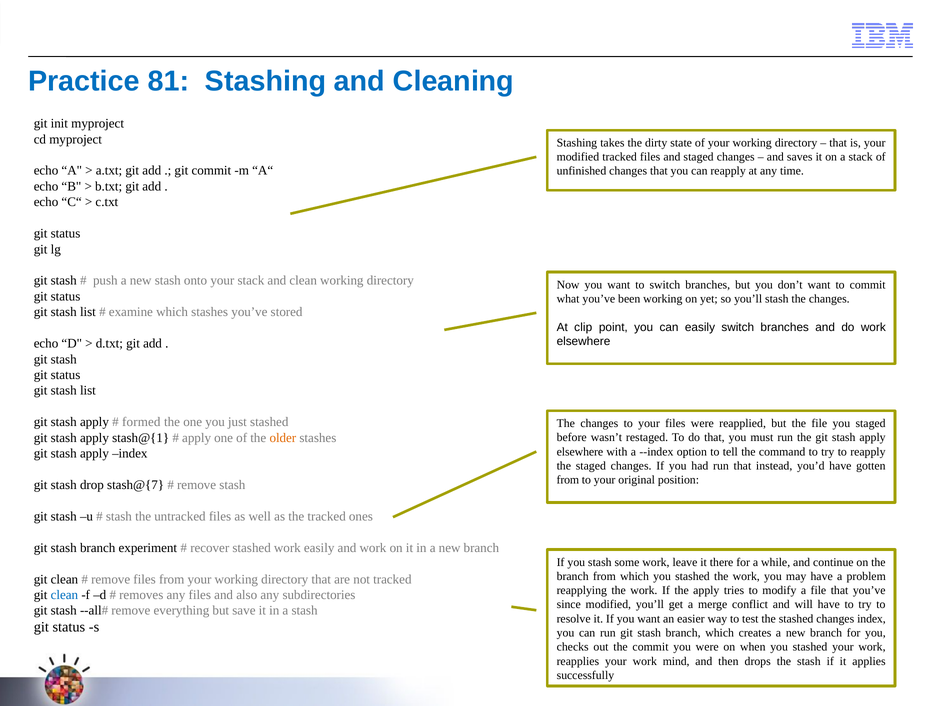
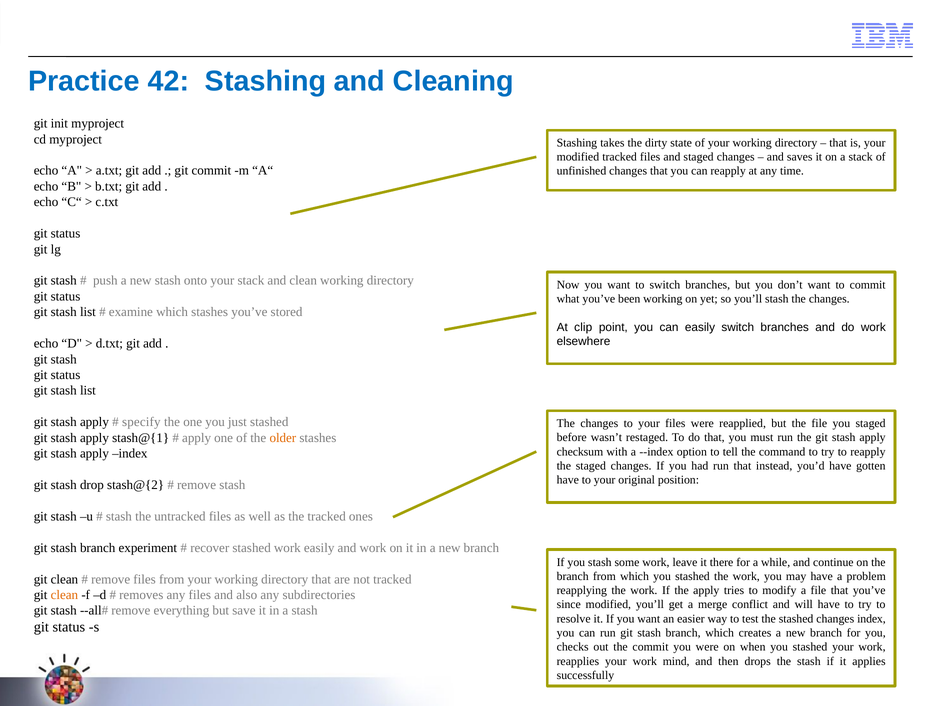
81: 81 -> 42
formed: formed -> specify
elsewhere at (580, 452): elsewhere -> checksum
from at (568, 480): from -> have
stash@{7: stash@{7 -> stash@{2
clean at (64, 595) colour: blue -> orange
